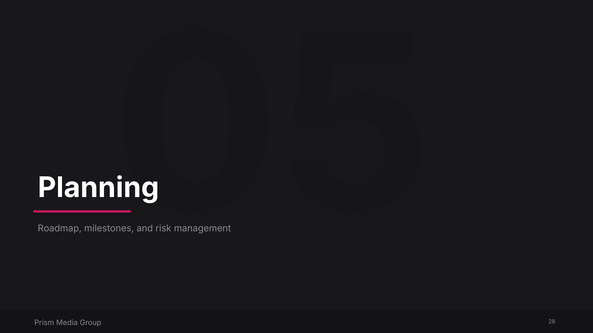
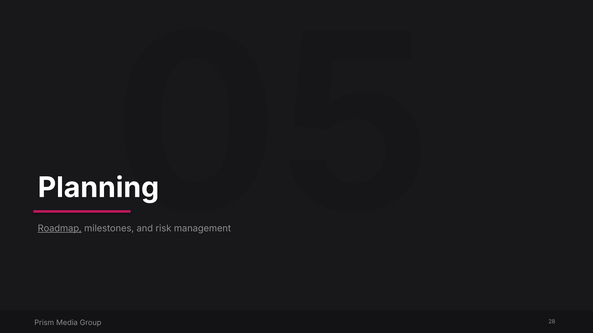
Roadmap underline: none -> present
